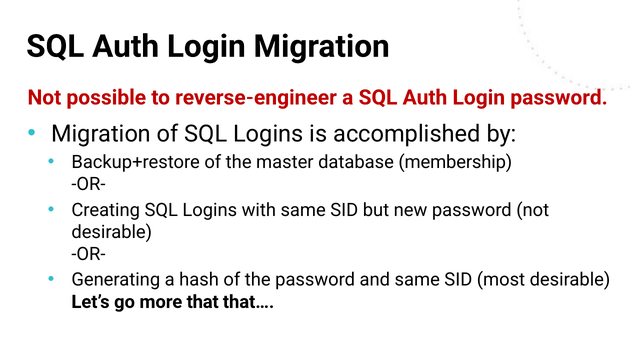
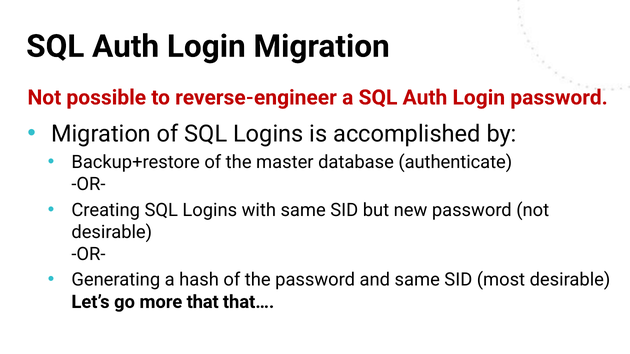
membership: membership -> authenticate
